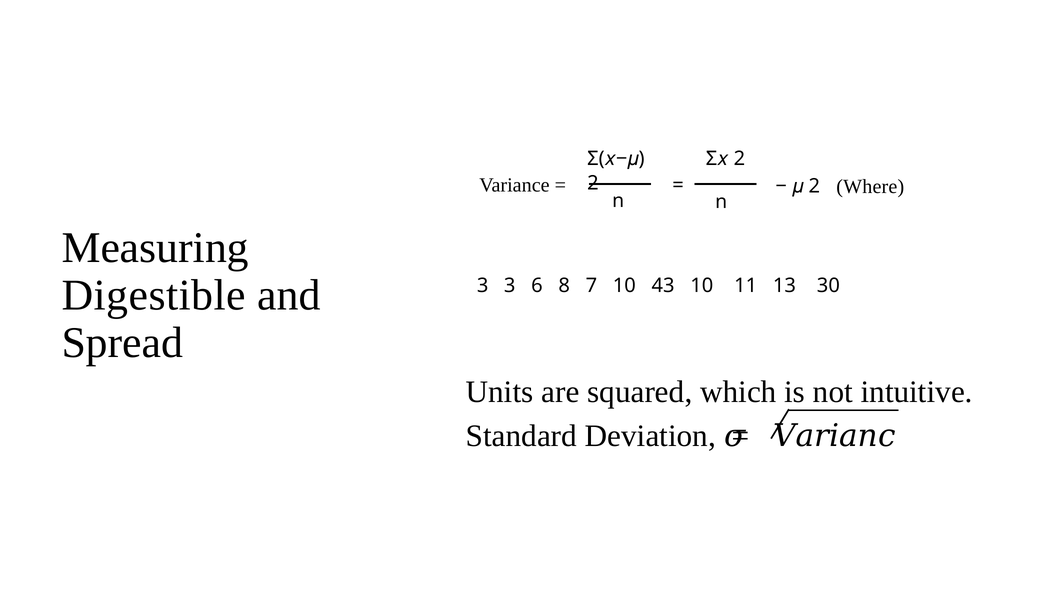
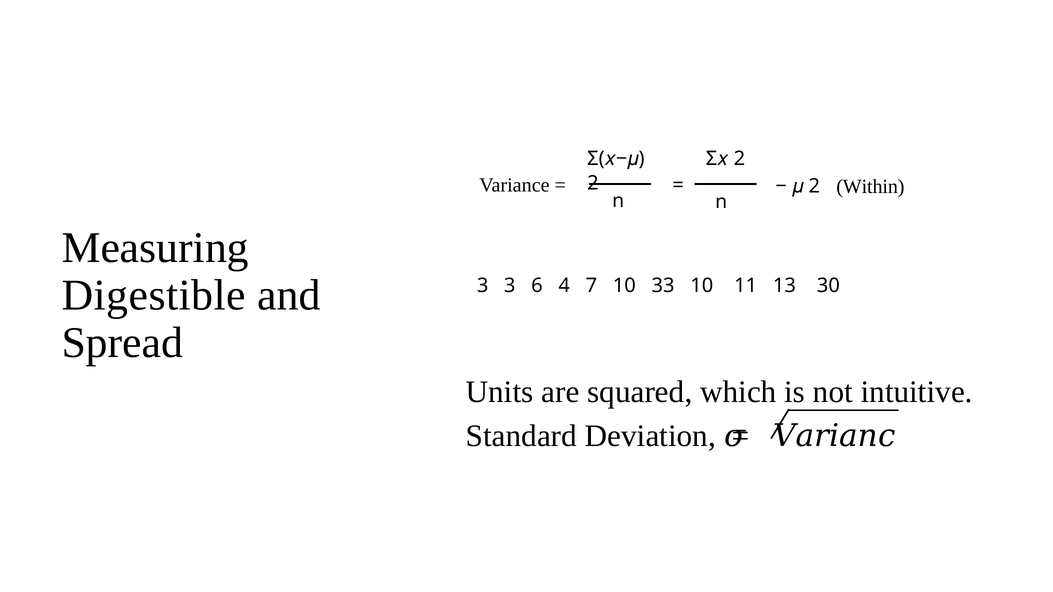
Where: Where -> Within
8: 8 -> 4
43: 43 -> 33
